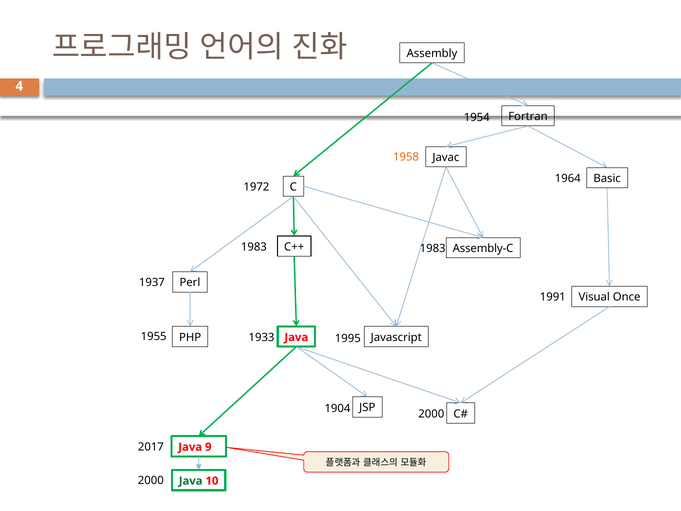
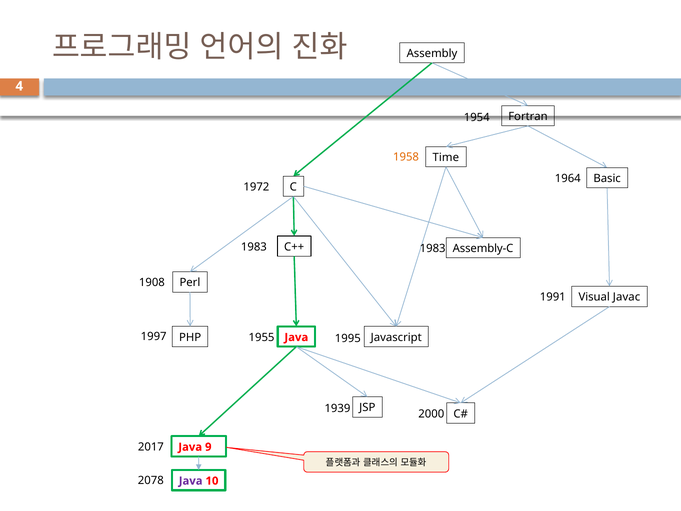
Javac: Javac -> Time
1937: 1937 -> 1908
Once: Once -> Javac
1955: 1955 -> 1997
1933: 1933 -> 1955
1904: 1904 -> 1939
2000 at (151, 480): 2000 -> 2078
Java at (191, 481) colour: green -> purple
